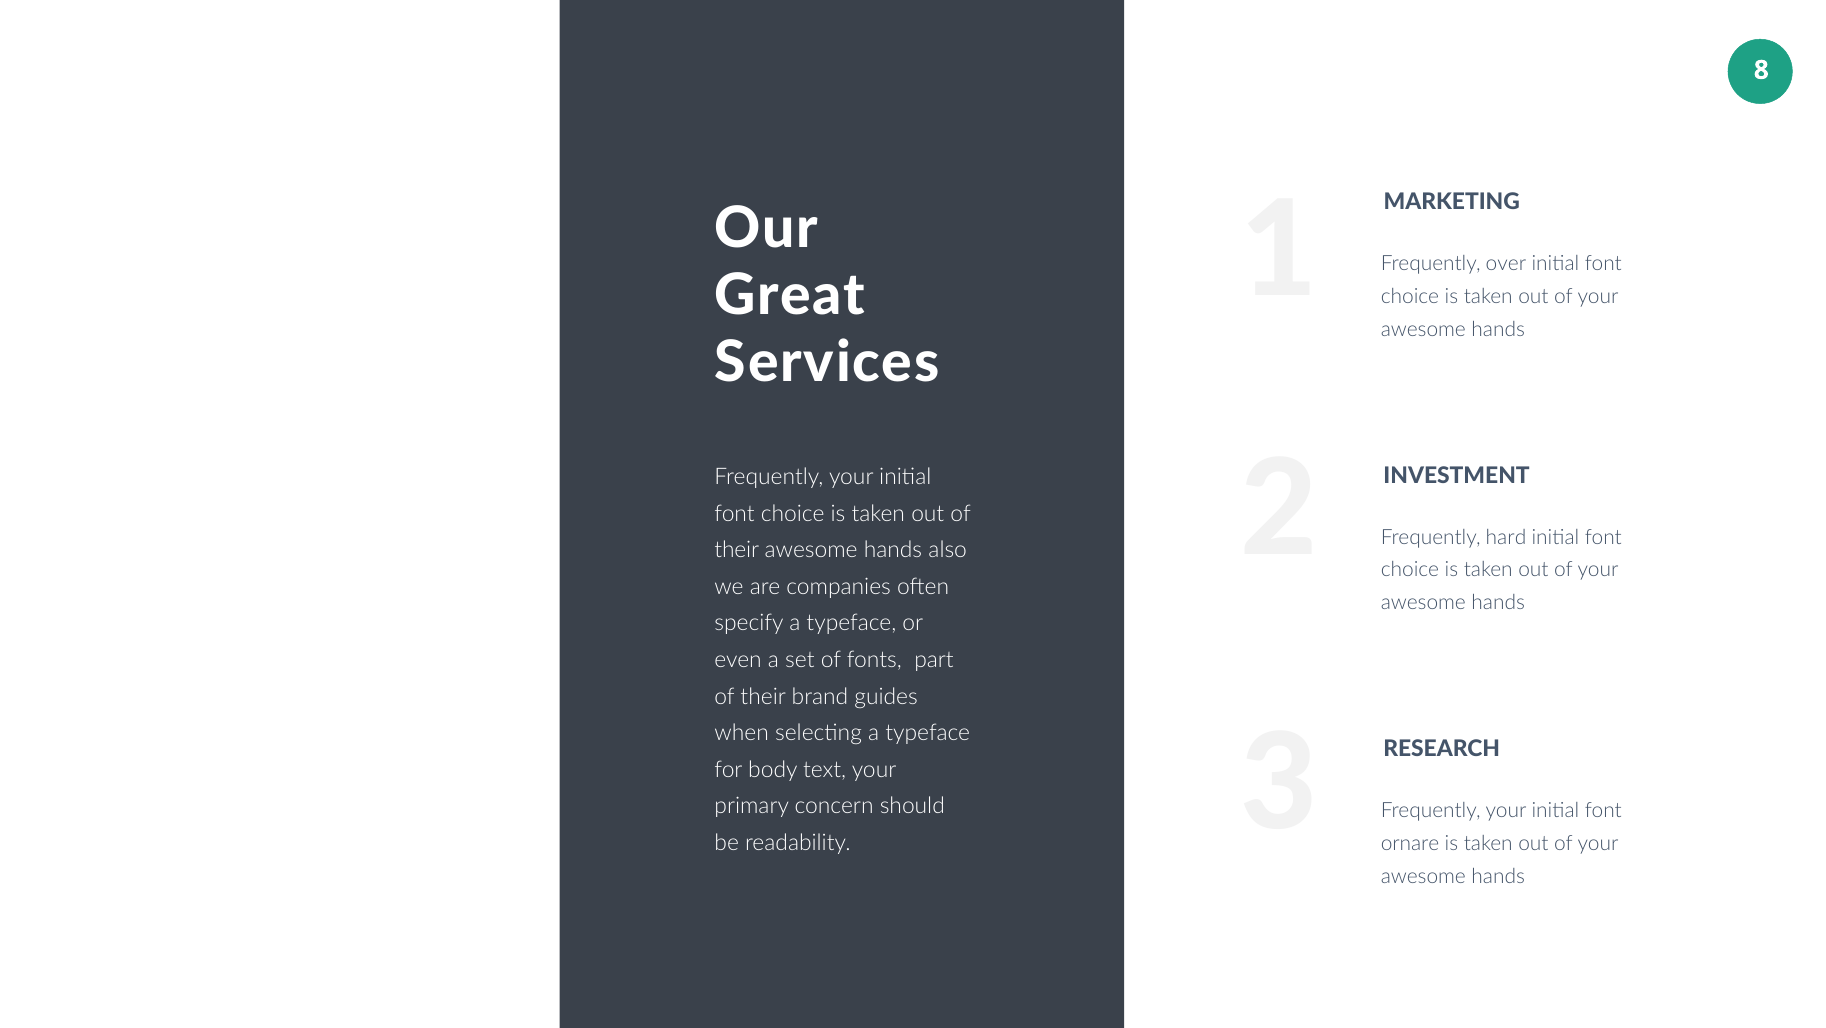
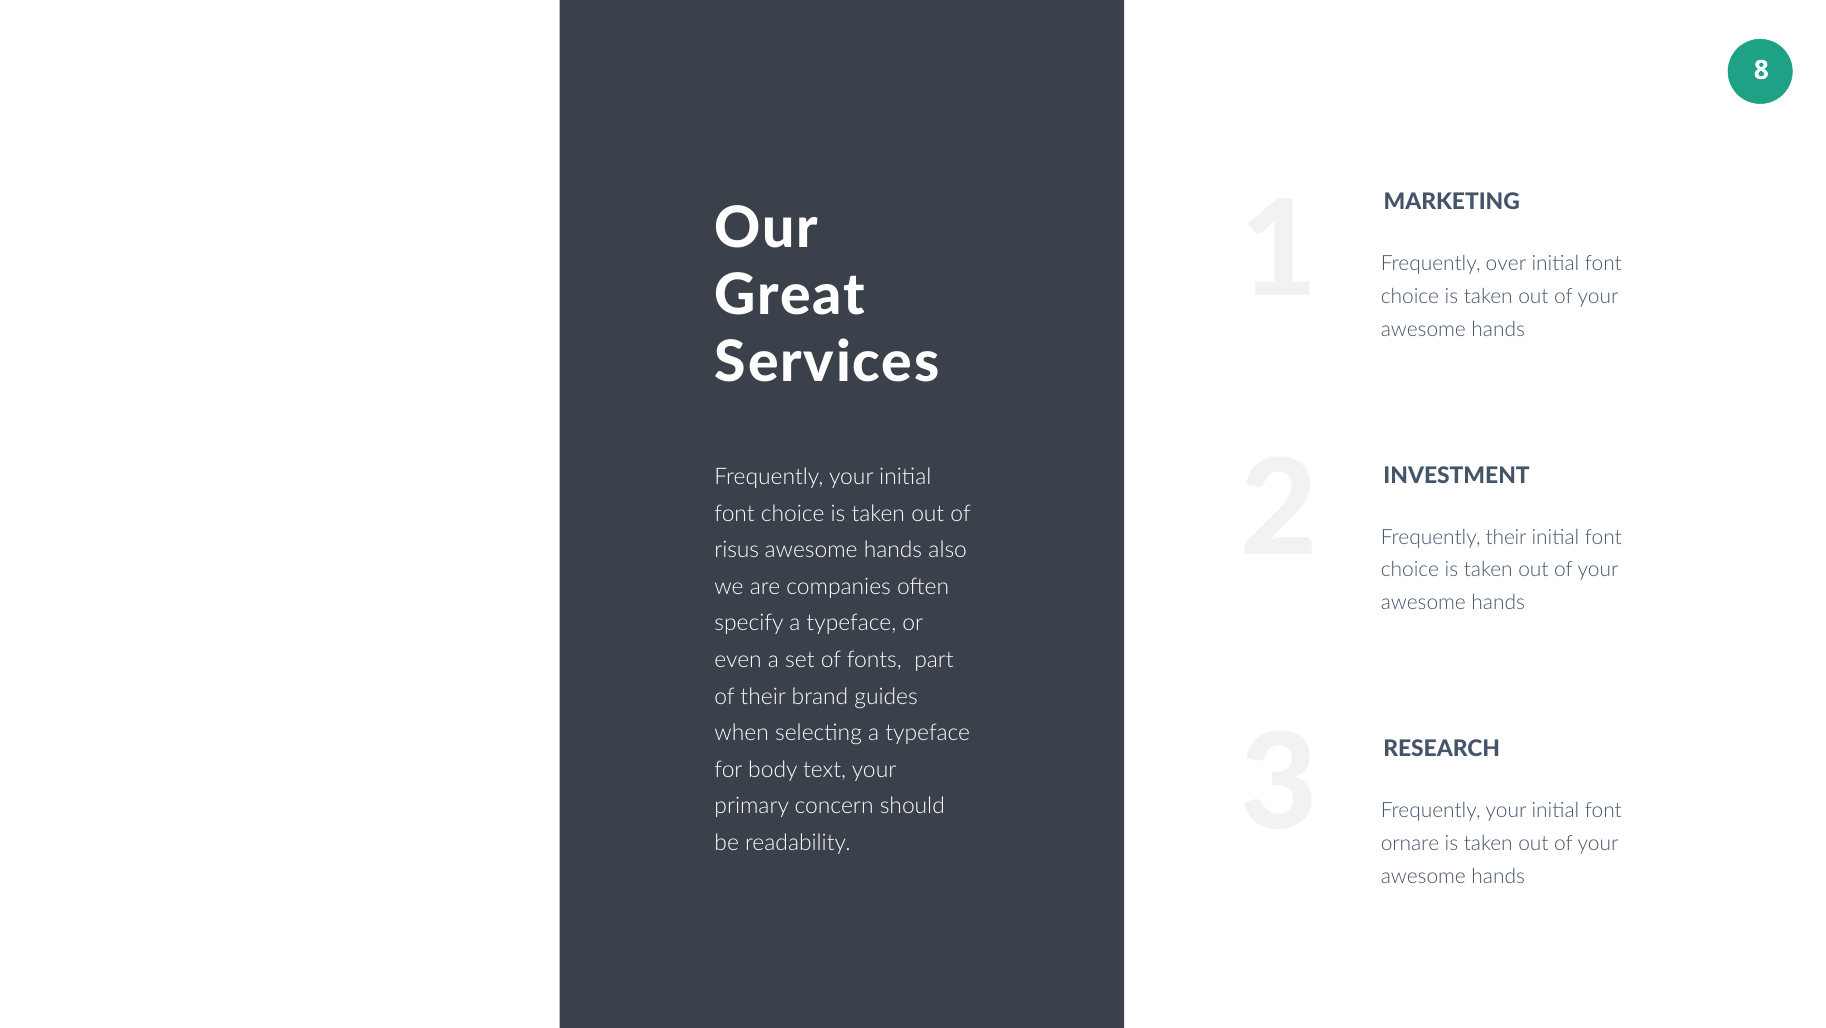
Frequently hard: hard -> their
their at (737, 550): their -> risus
